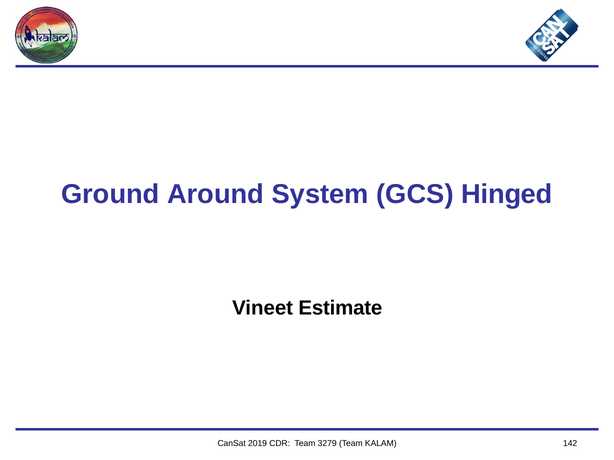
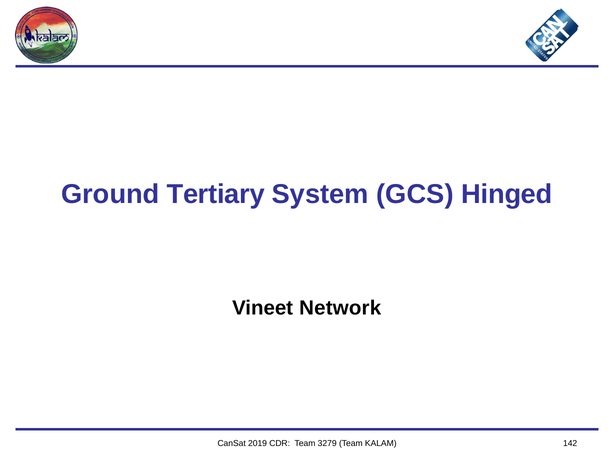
Around: Around -> Tertiary
Estimate: Estimate -> Network
